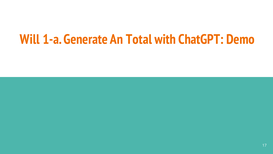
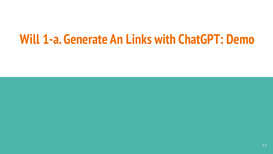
Total: Total -> Links
